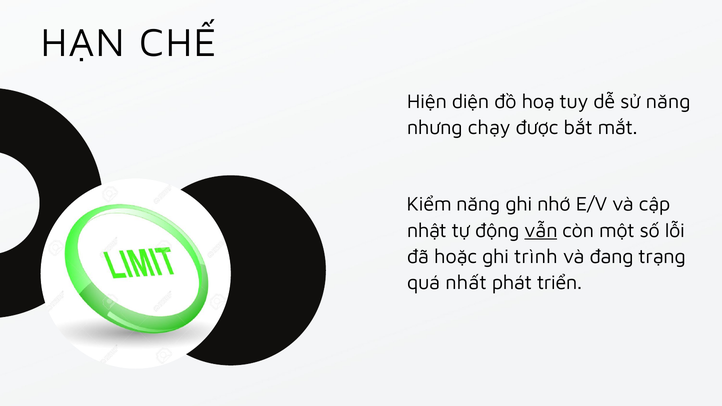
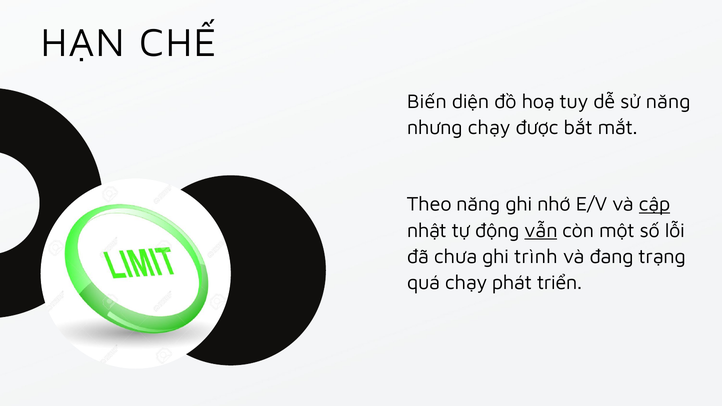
Hiện: Hiện -> Biến
Kiểm: Kiểm -> Theo
cập underline: none -> present
hoặc: hoặc -> chưa
quá nhất: nhất -> chạy
